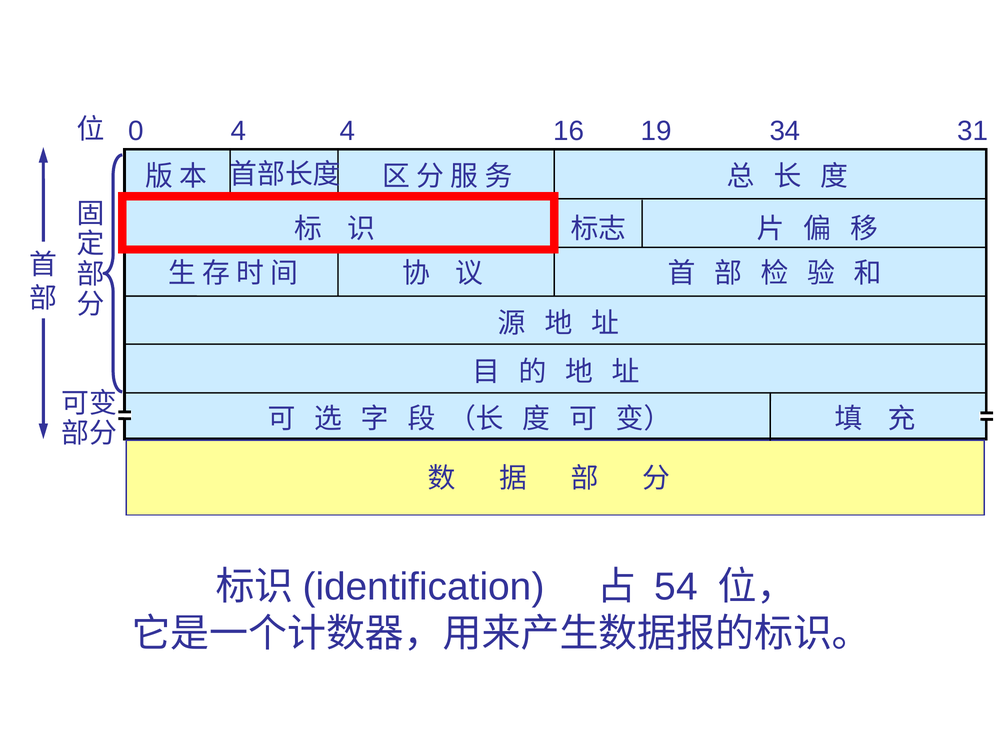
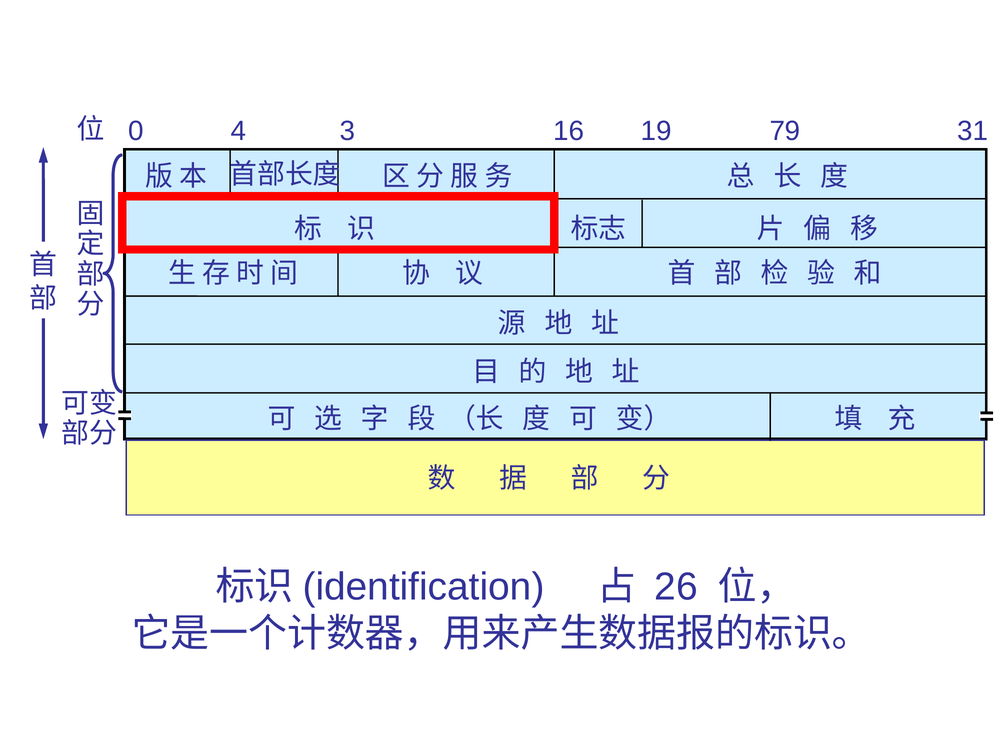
4 4: 4 -> 3
34: 34 -> 79
54: 54 -> 26
